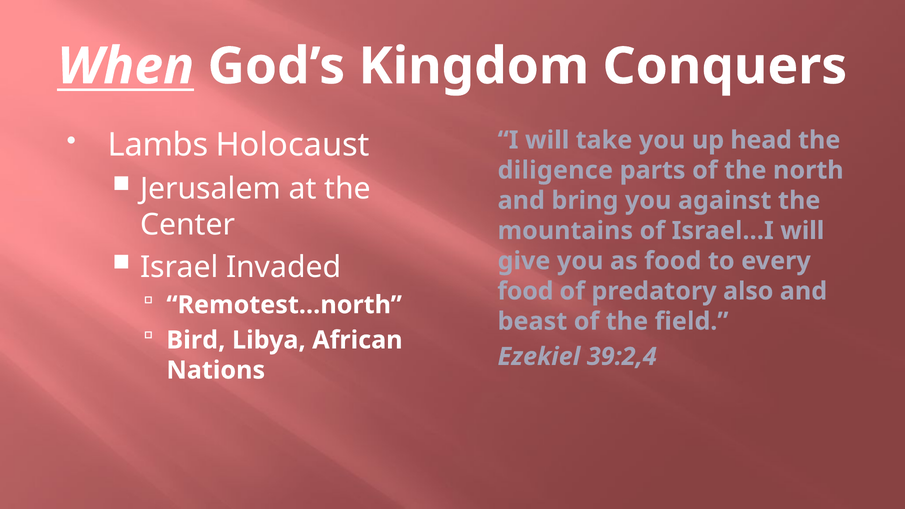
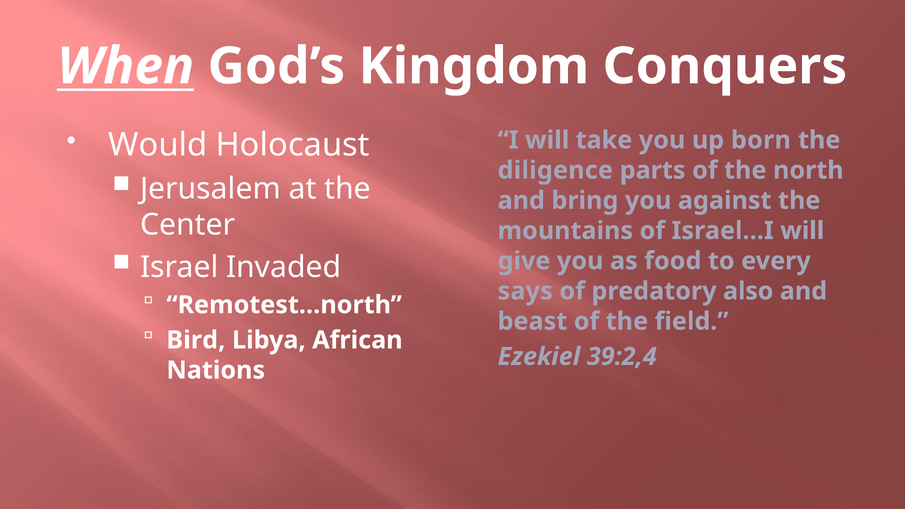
Lambs: Lambs -> Would
head: head -> born
food at (525, 291): food -> says
